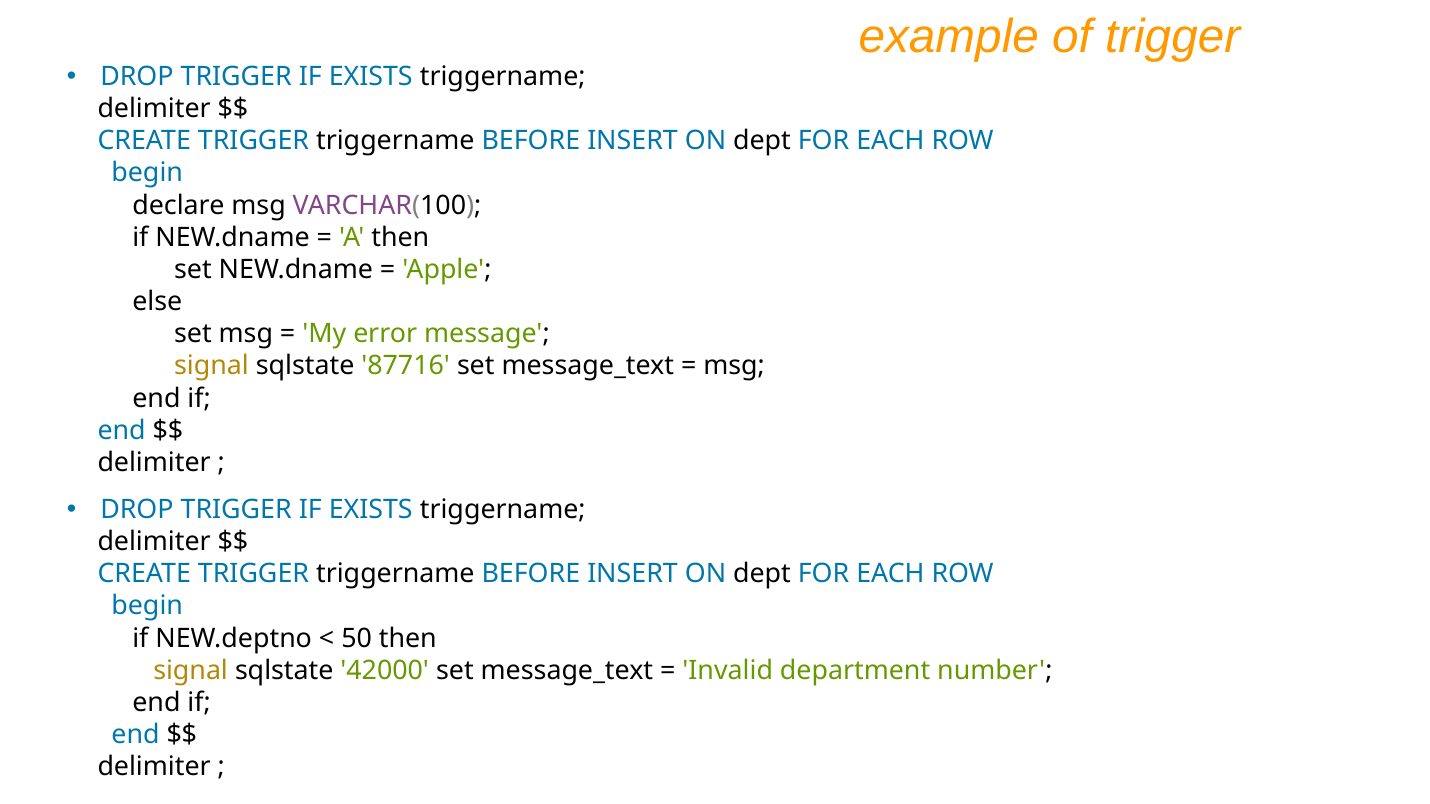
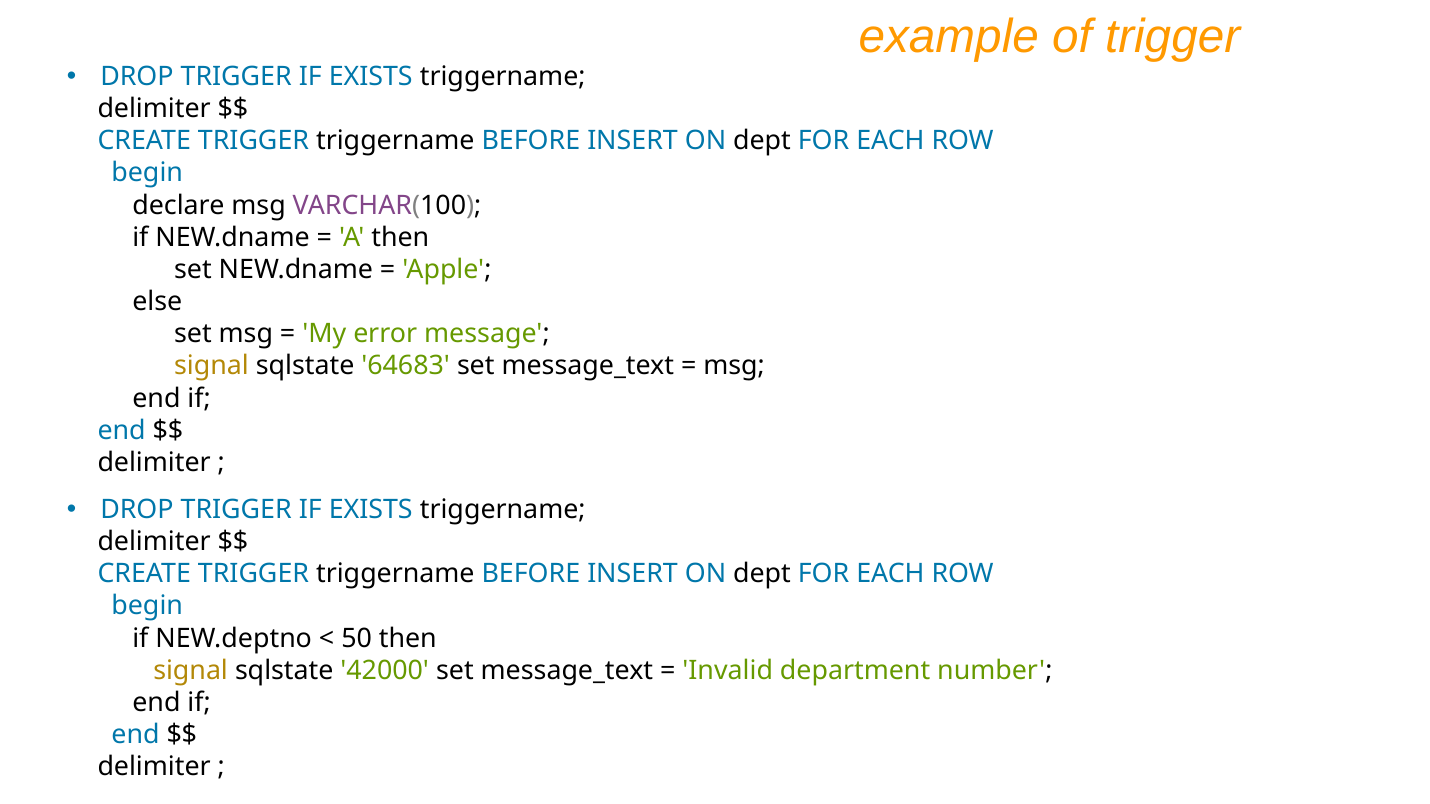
87716: 87716 -> 64683
